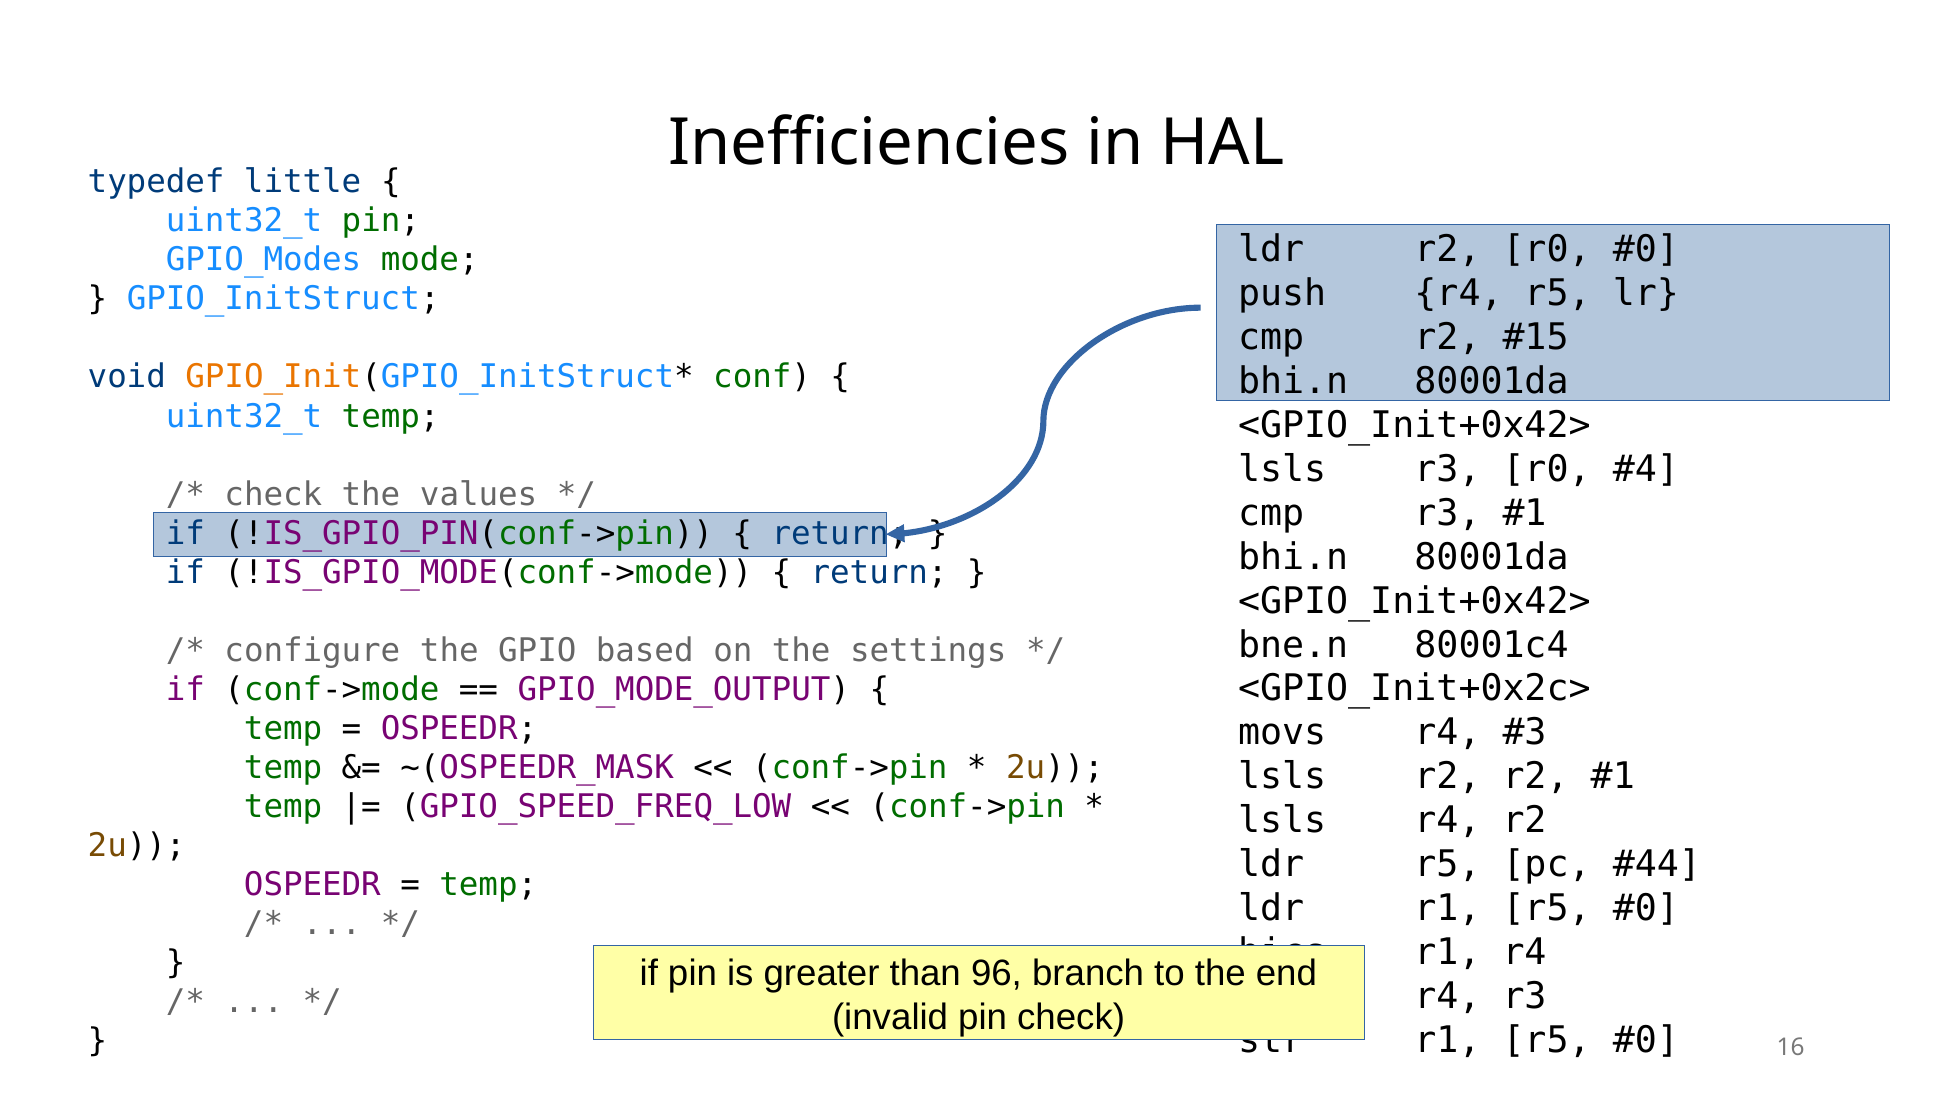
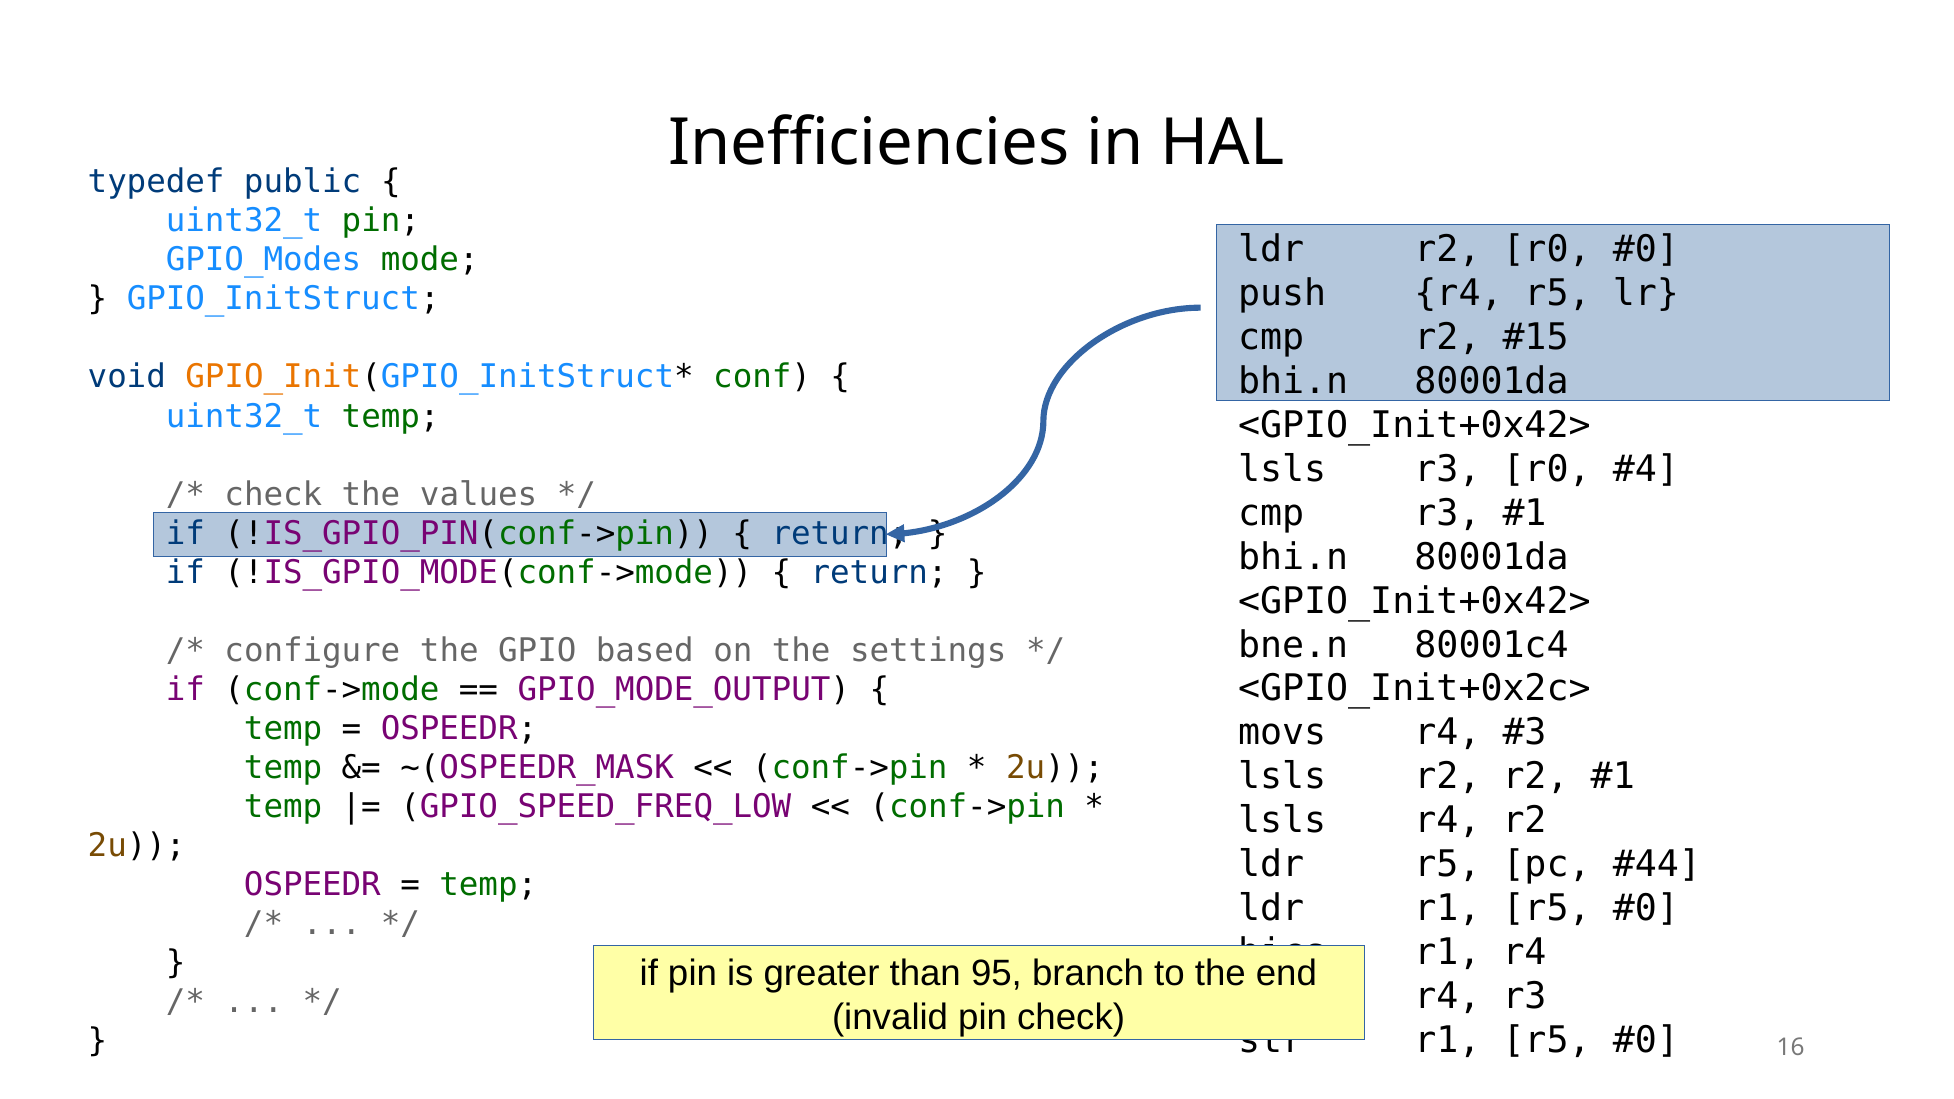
little: little -> public
96: 96 -> 95
